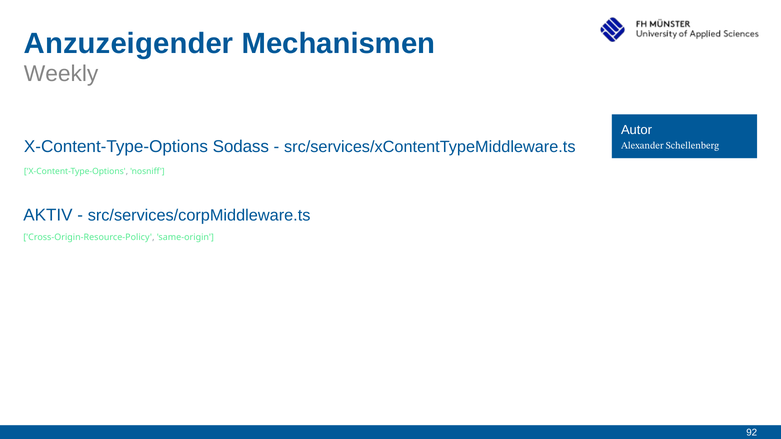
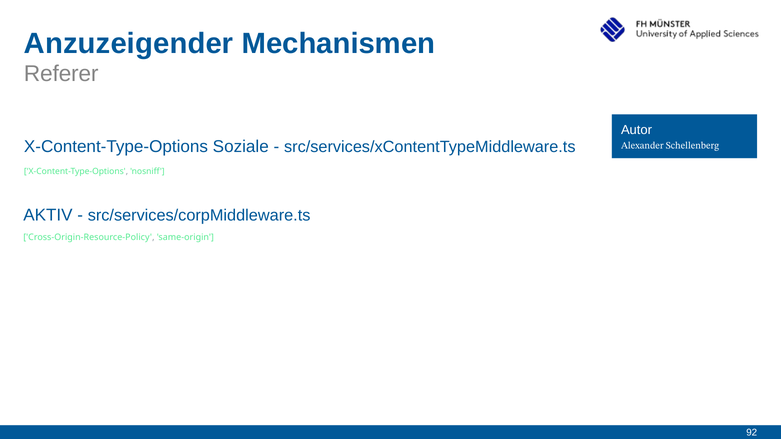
Weekly: Weekly -> Referer
Sodass: Sodass -> Soziale
